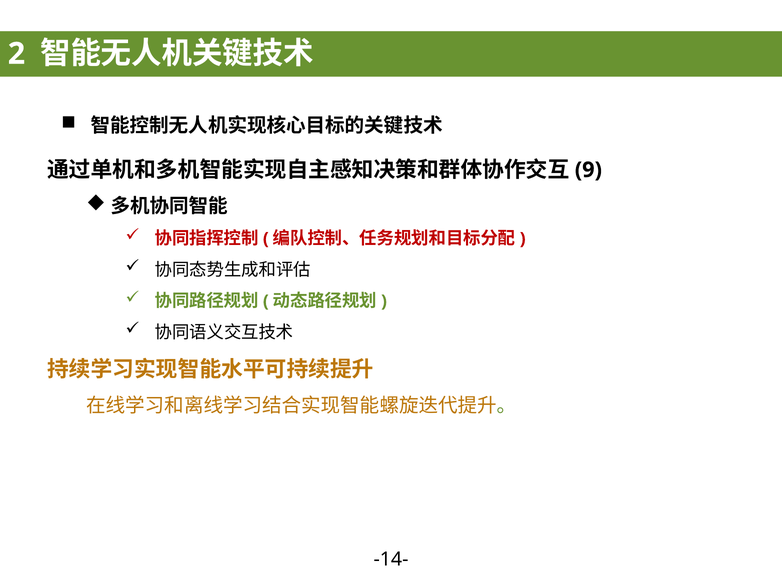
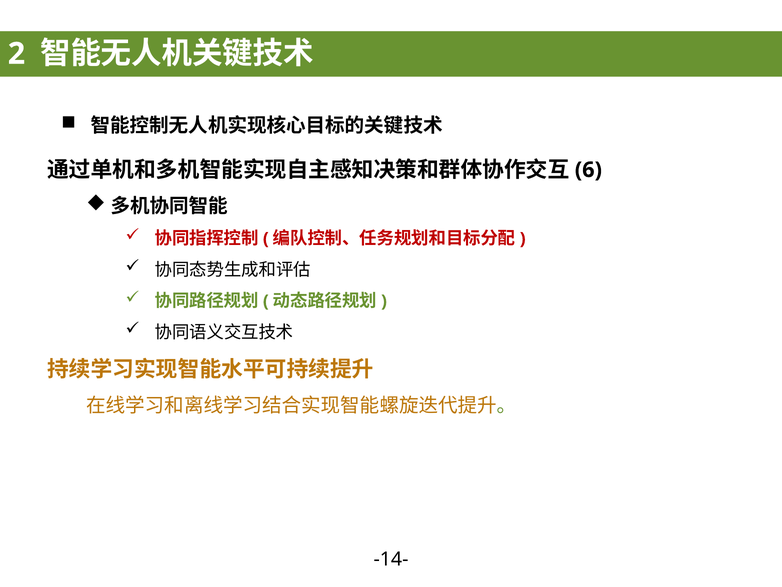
9: 9 -> 6
